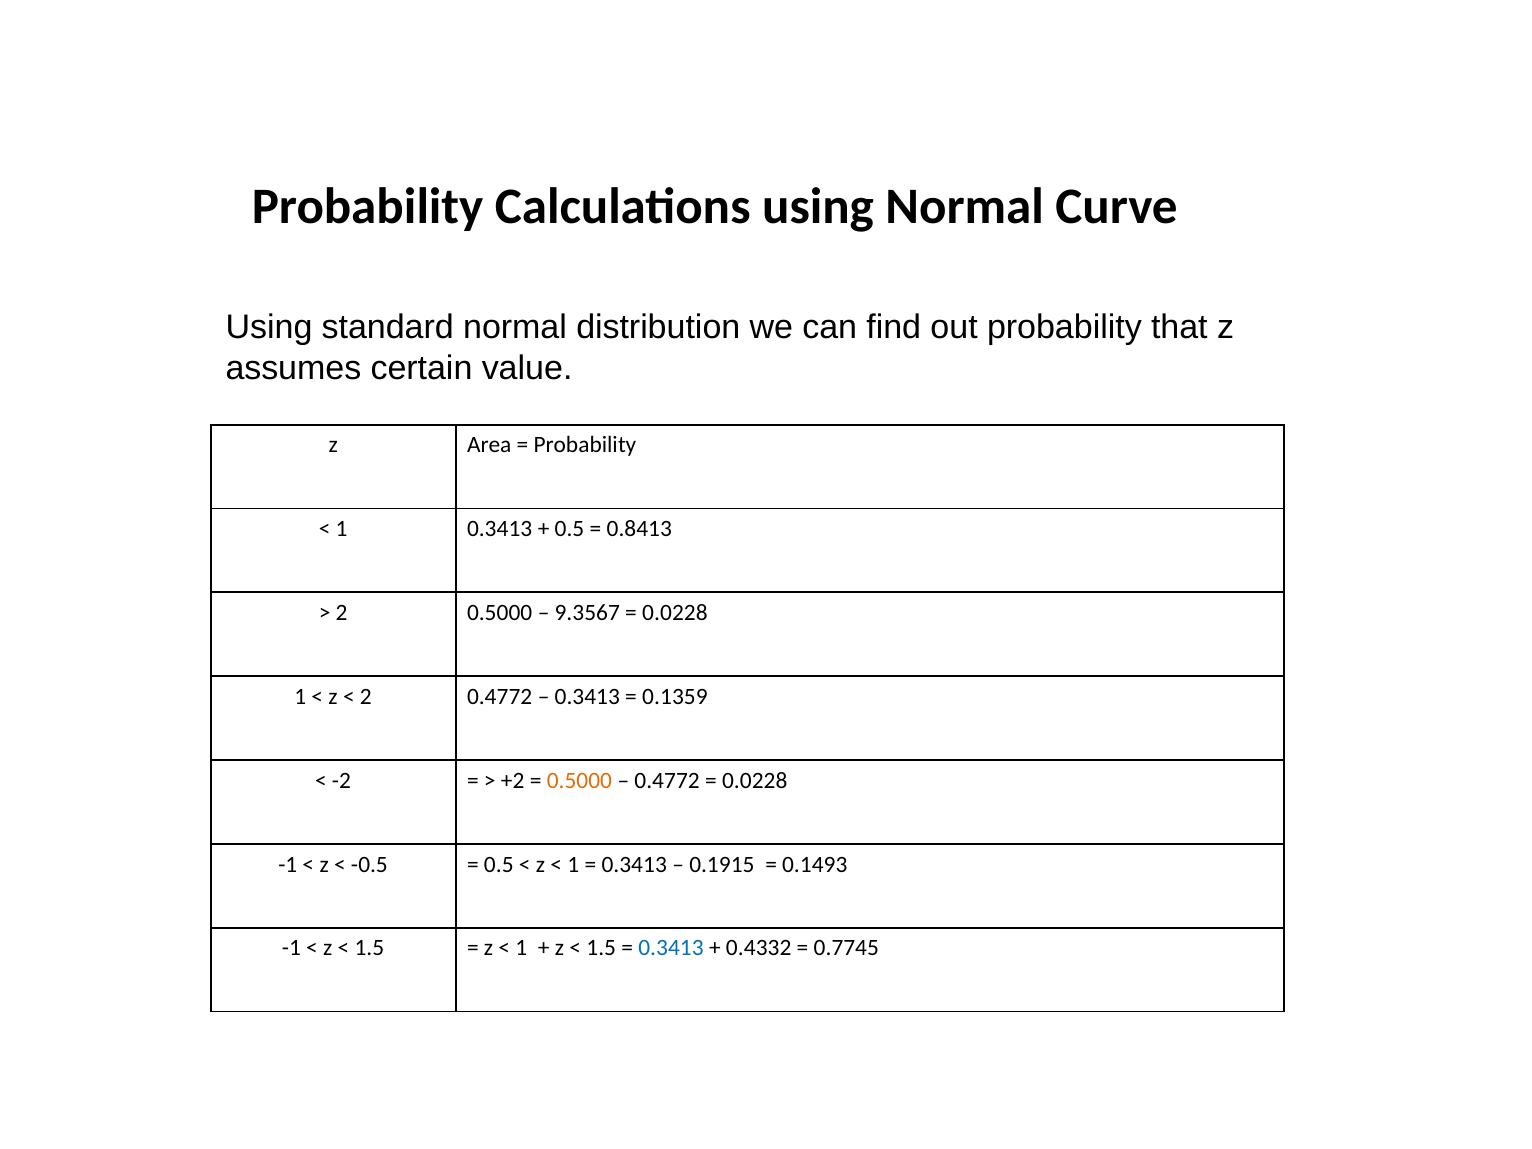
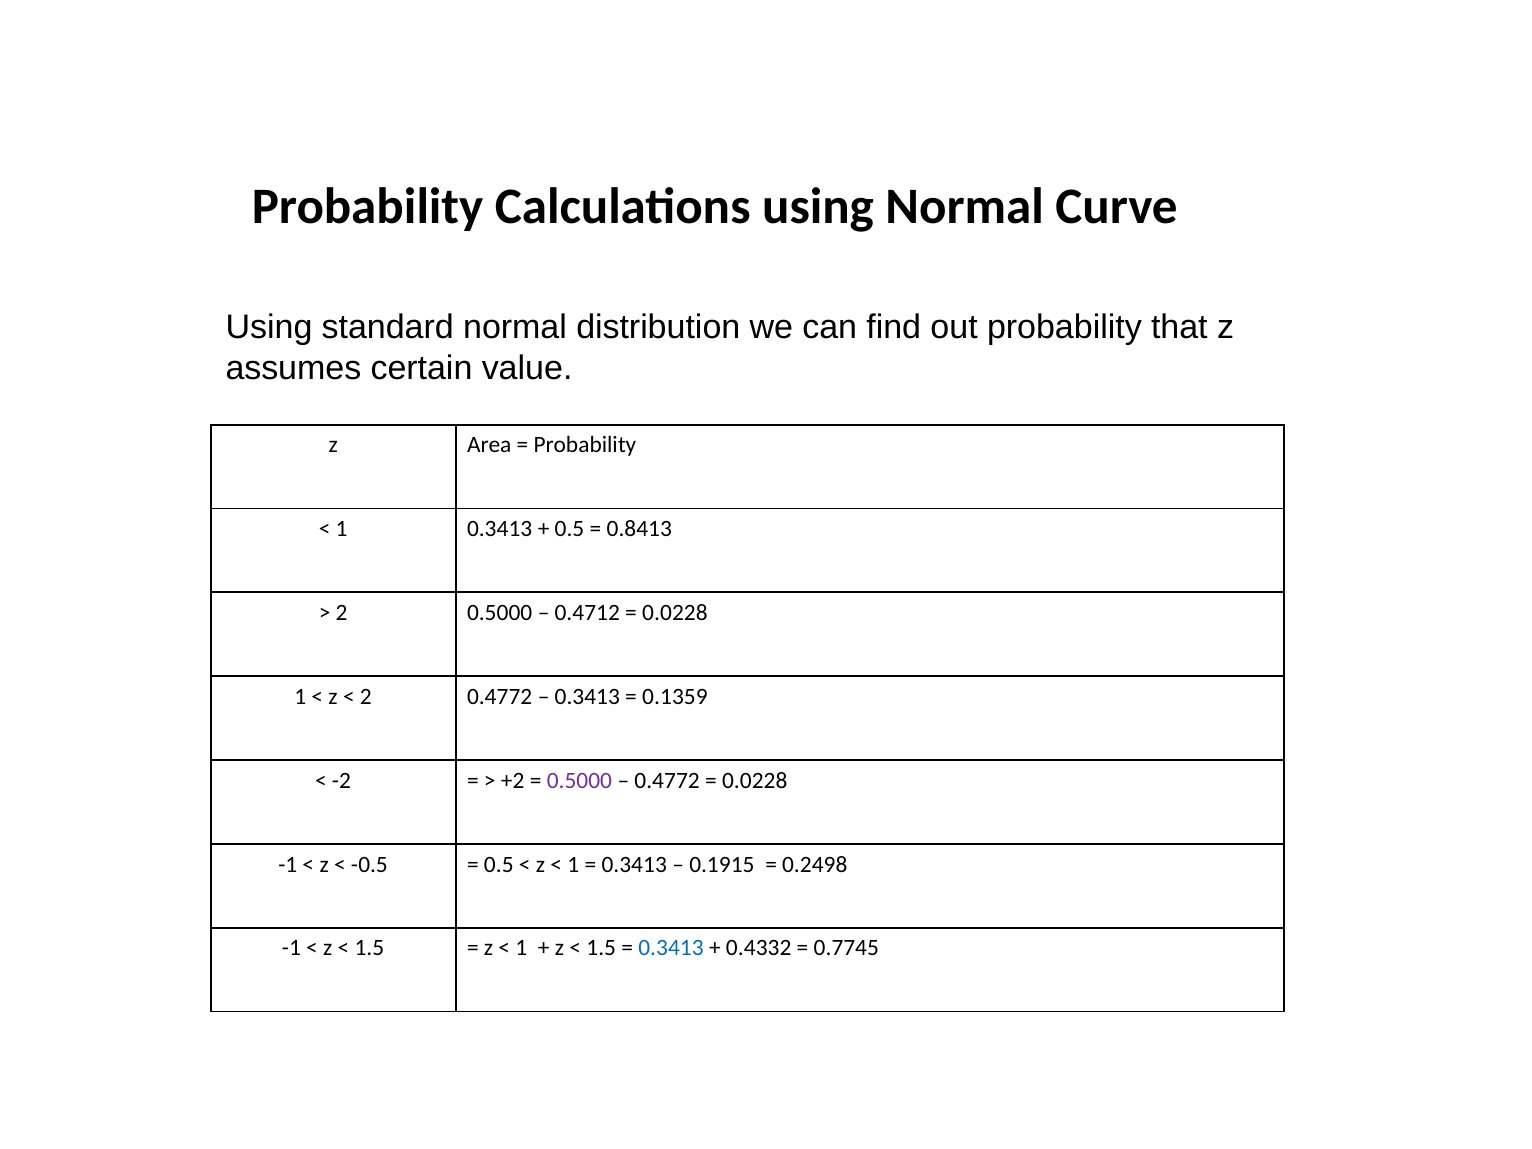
9.3567: 9.3567 -> 0.4712
0.5000 at (579, 781) colour: orange -> purple
0.1493: 0.1493 -> 0.2498
